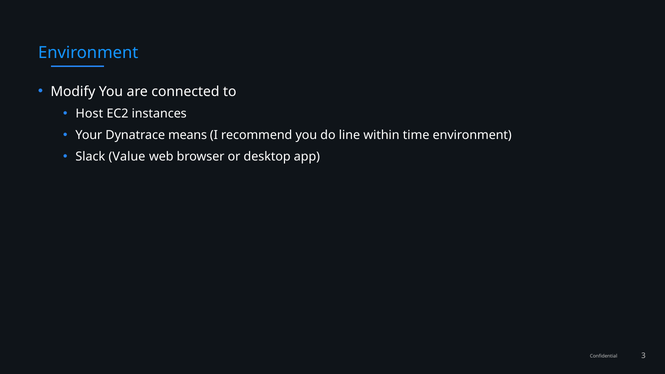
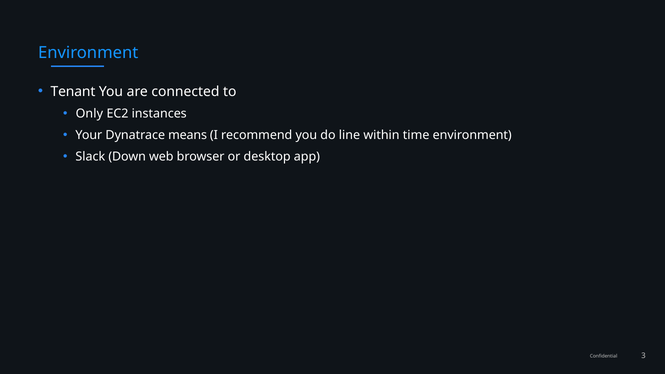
Modify: Modify -> Tenant
Host: Host -> Only
Value: Value -> Down
